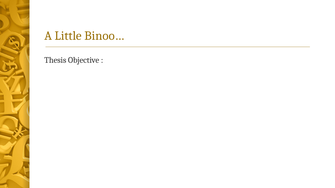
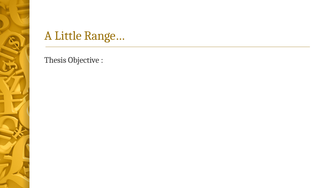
Binoo…: Binoo… -> Range…
